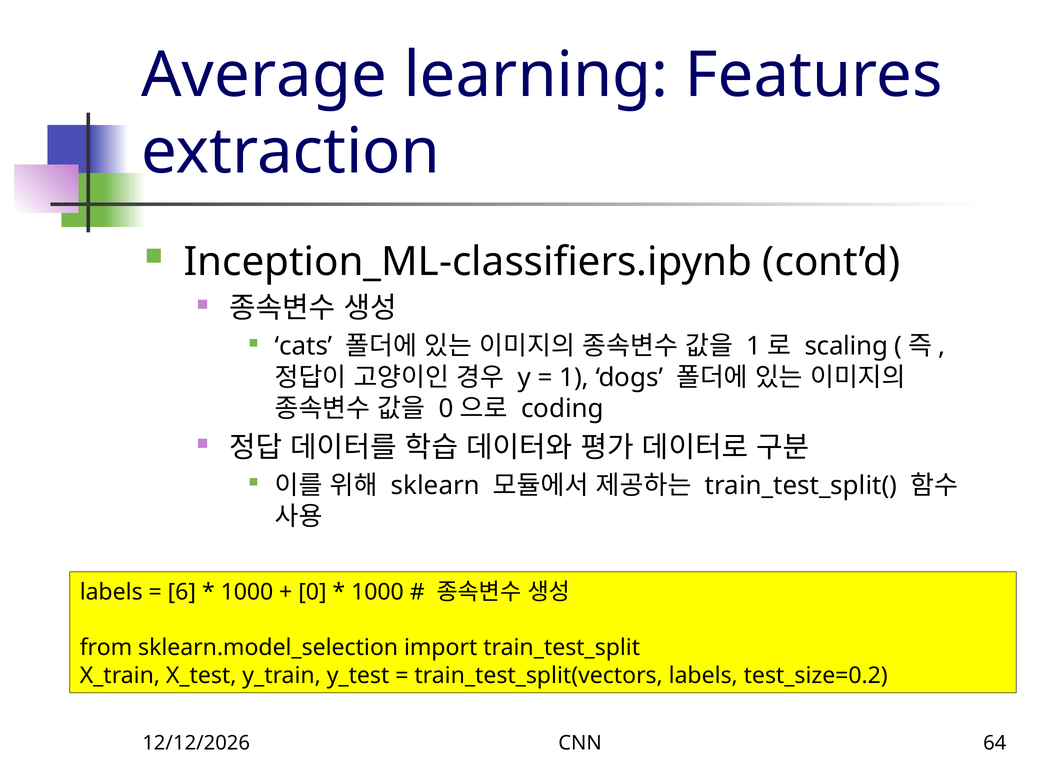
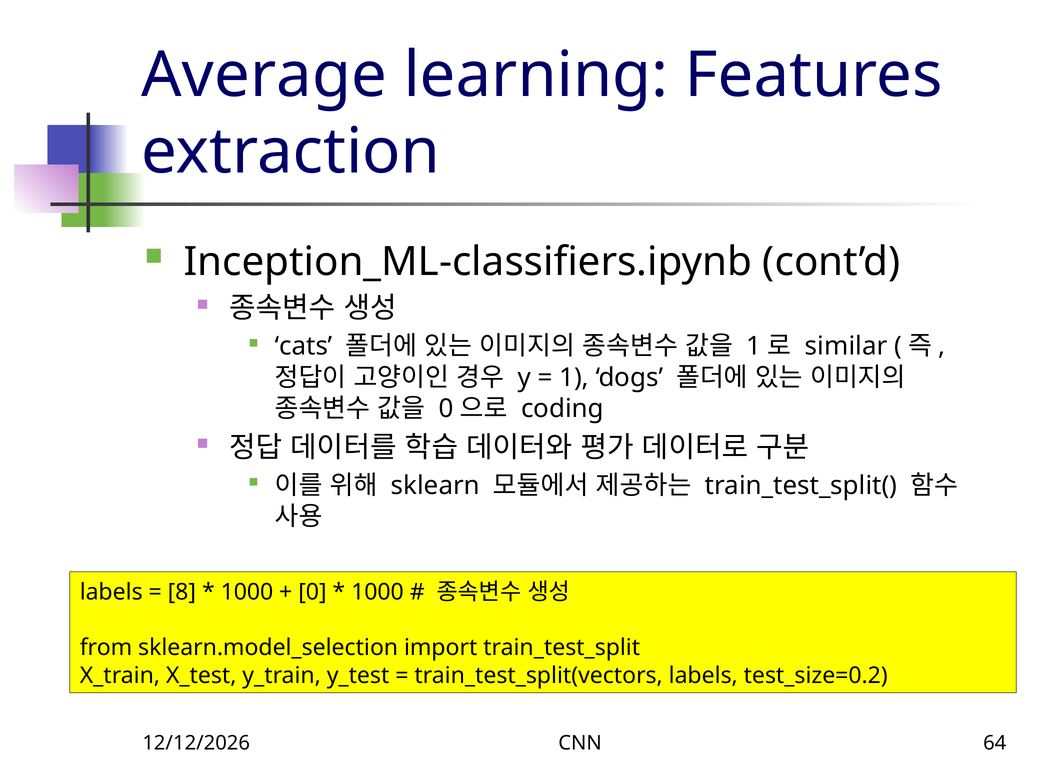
scaling: scaling -> similar
6: 6 -> 8
